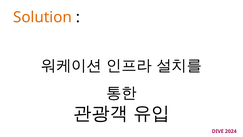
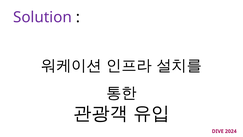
Solution colour: orange -> purple
